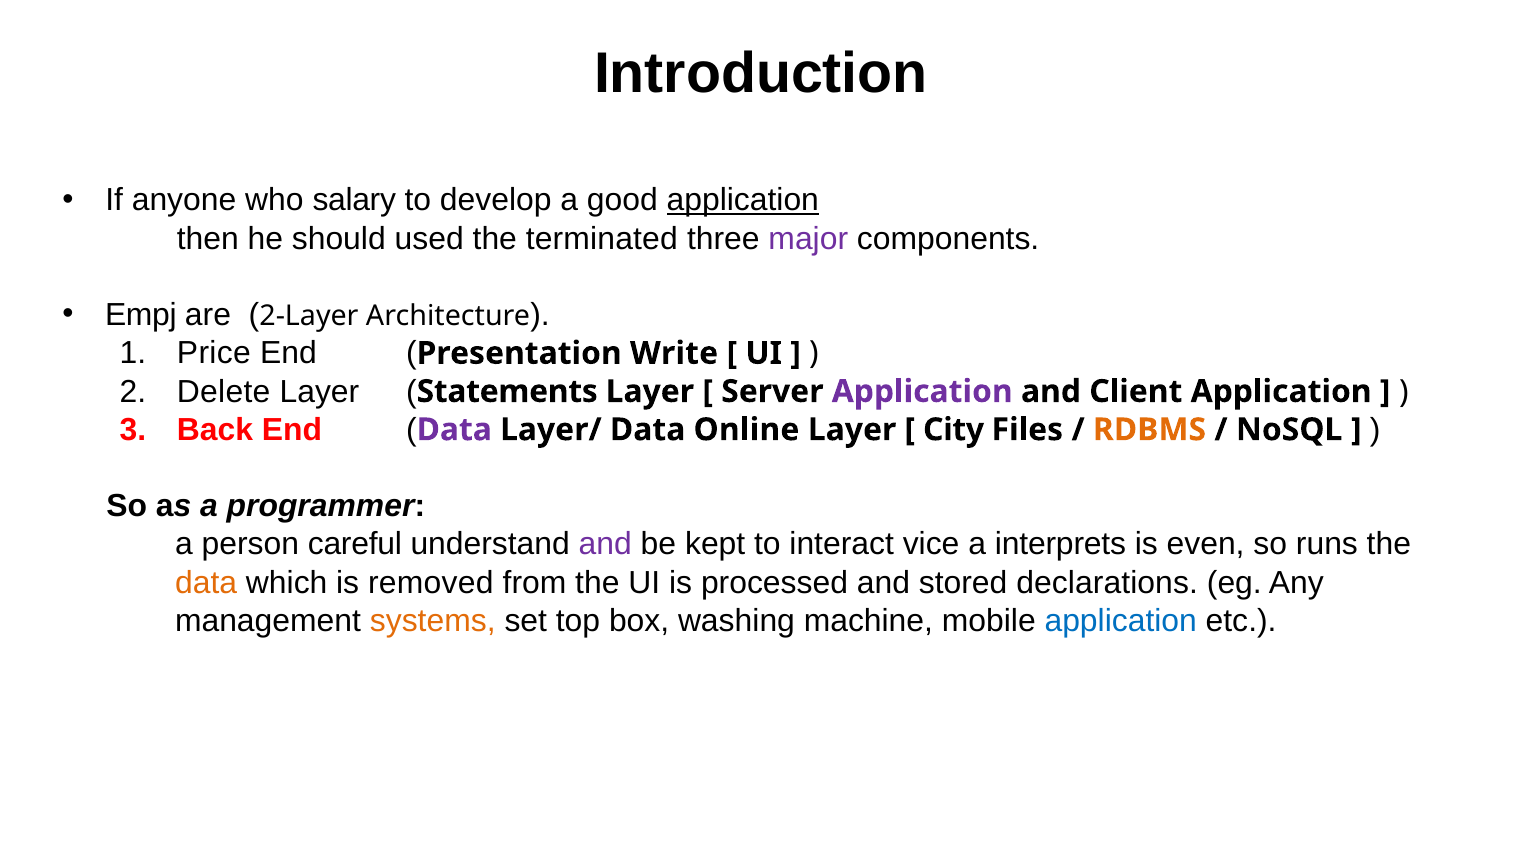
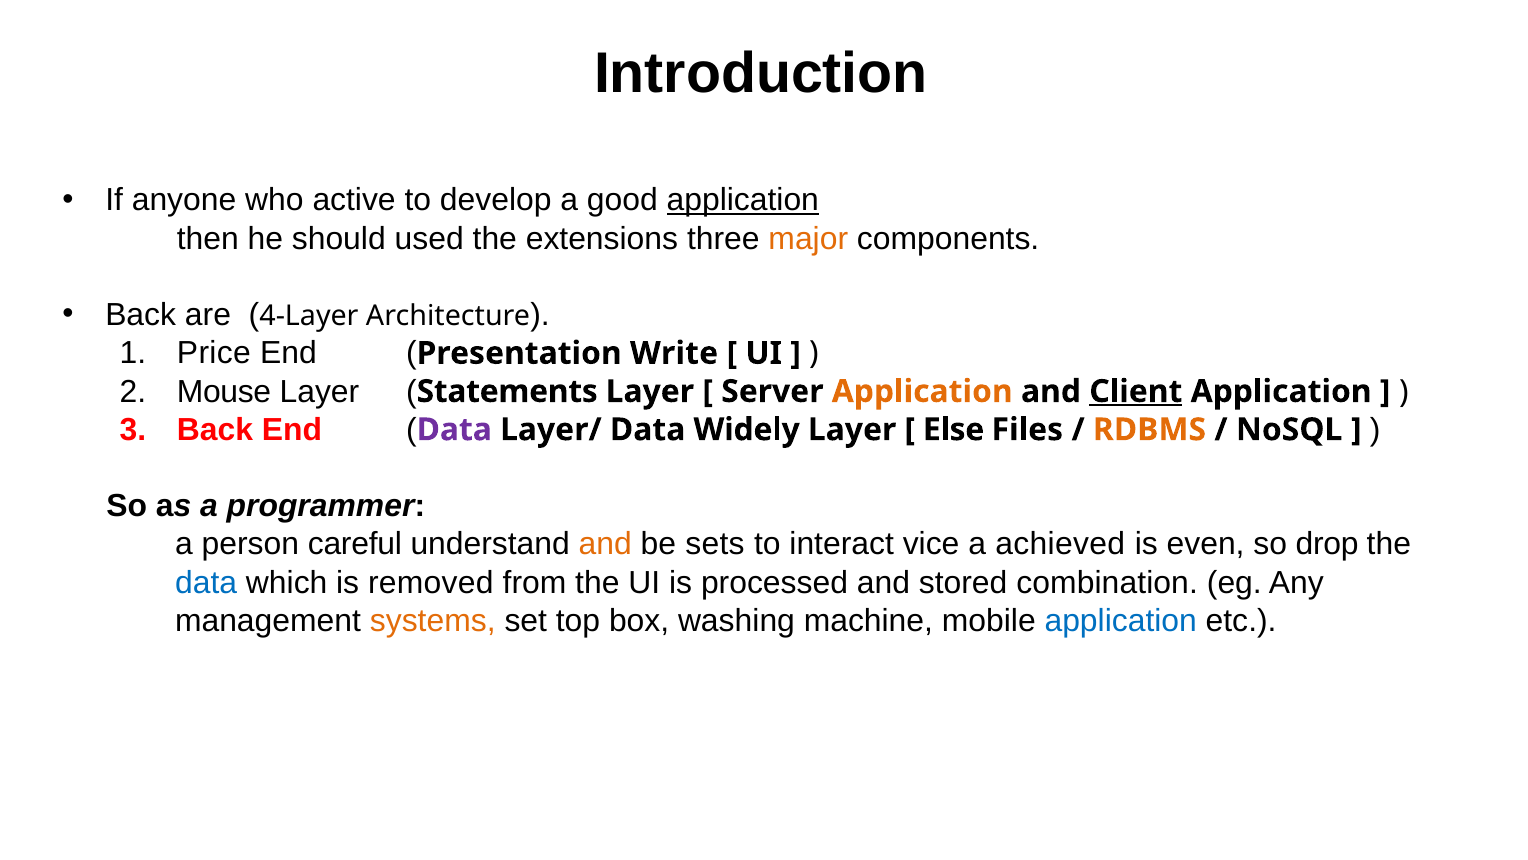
salary: salary -> active
terminated: terminated -> extensions
major colour: purple -> orange
Empj at (141, 315): Empj -> Back
2-Layer: 2-Layer -> 4-Layer
Delete: Delete -> Mouse
Application at (922, 391) colour: purple -> orange
Client underline: none -> present
Online: Online -> Widely
City: City -> Else
and at (605, 544) colour: purple -> orange
kept: kept -> sets
interprets: interprets -> achieved
runs: runs -> drop
data at (206, 582) colour: orange -> blue
declarations: declarations -> combination
